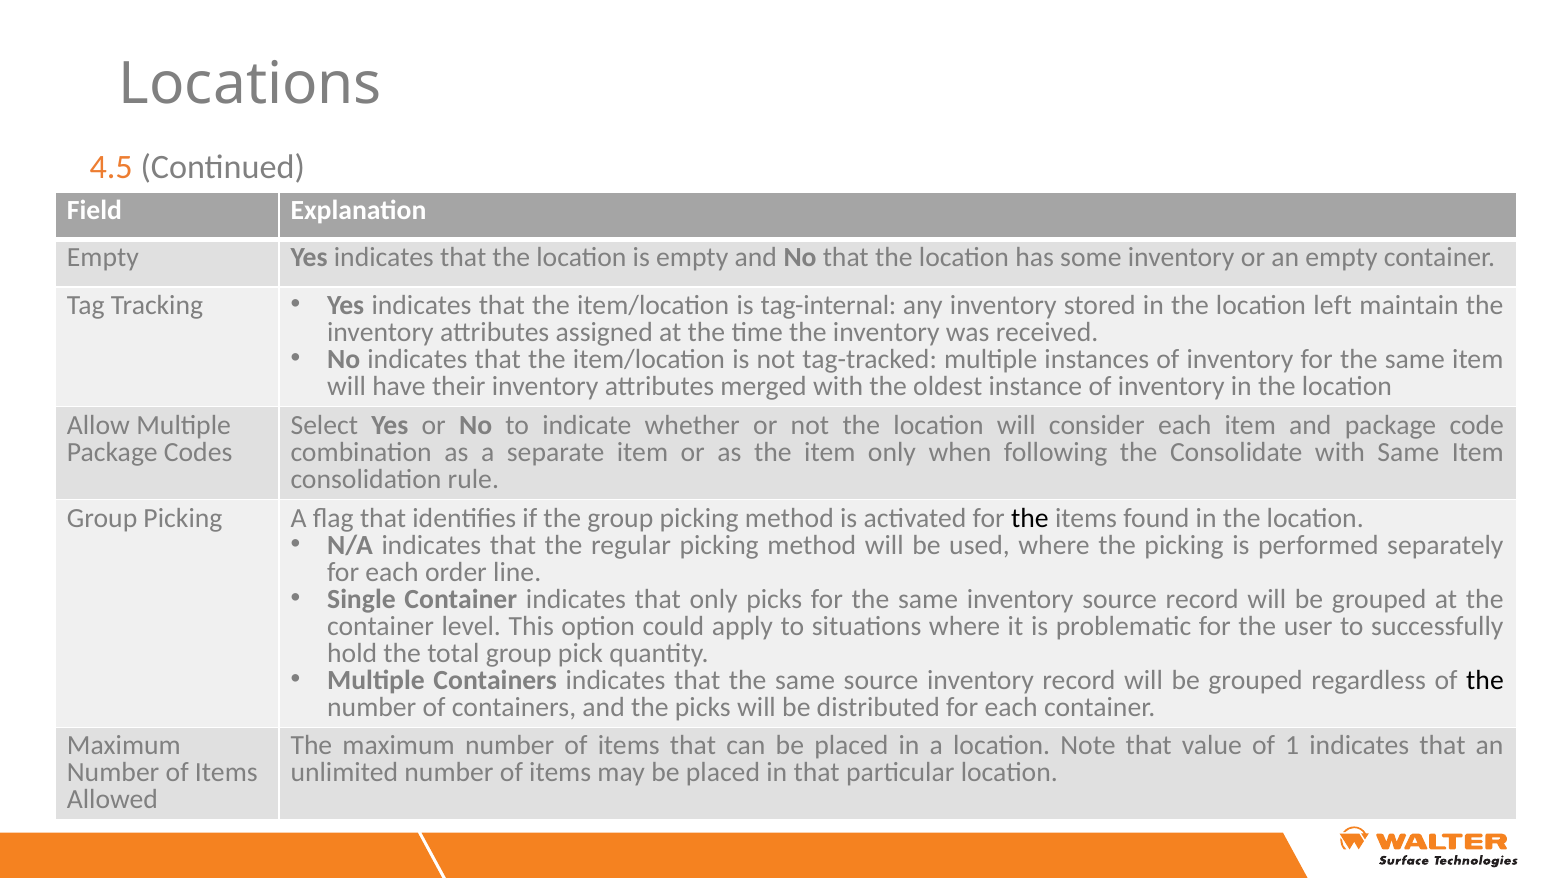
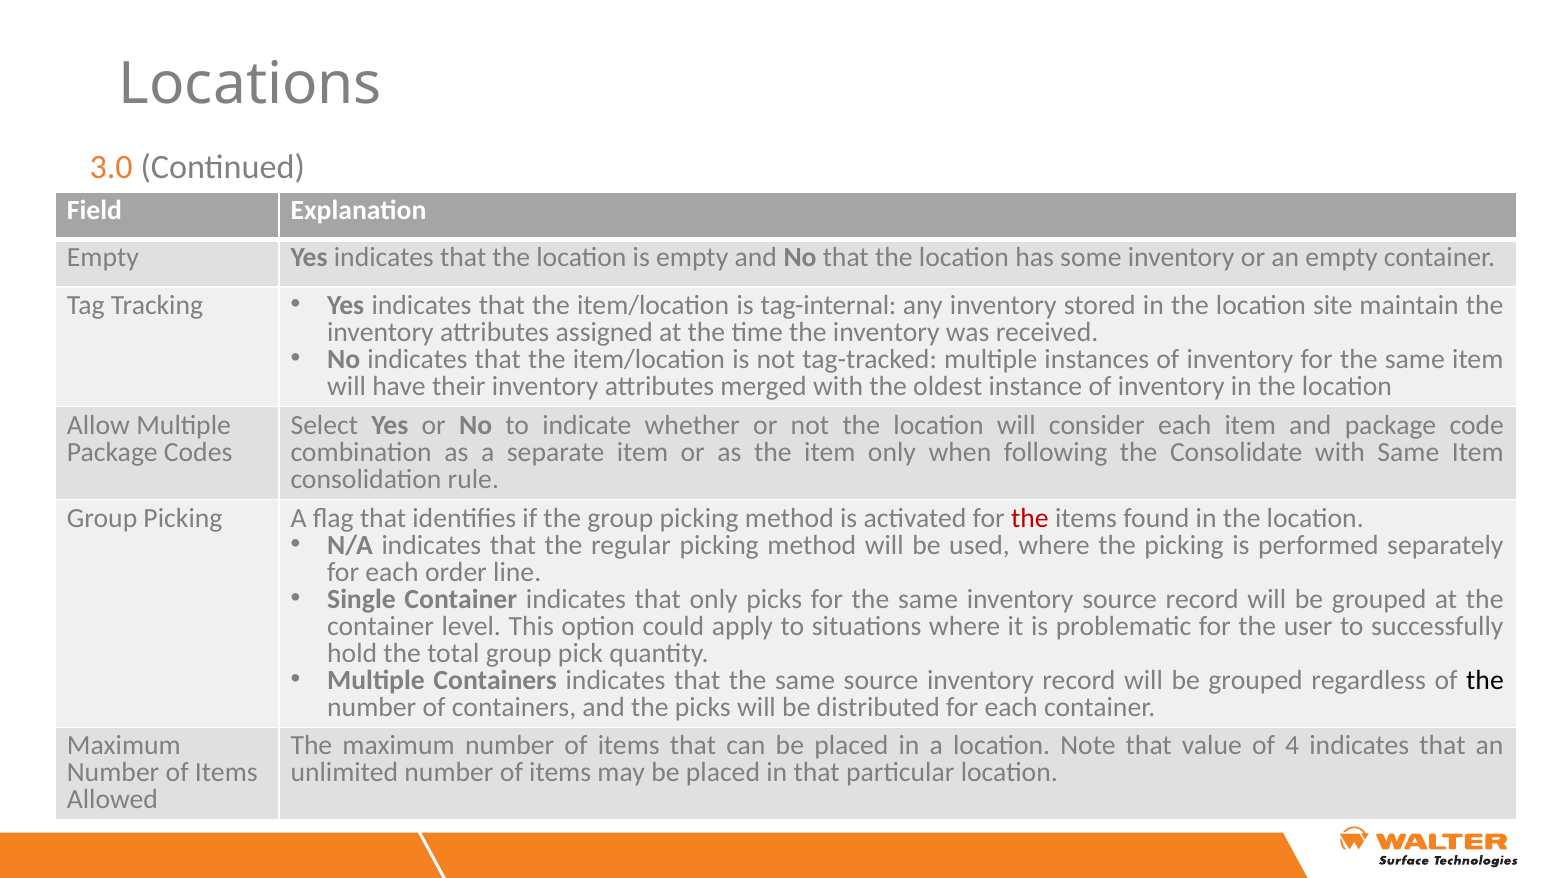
4.5: 4.5 -> 3.0
left: left -> site
the at (1030, 518) colour: black -> red
1: 1 -> 4
